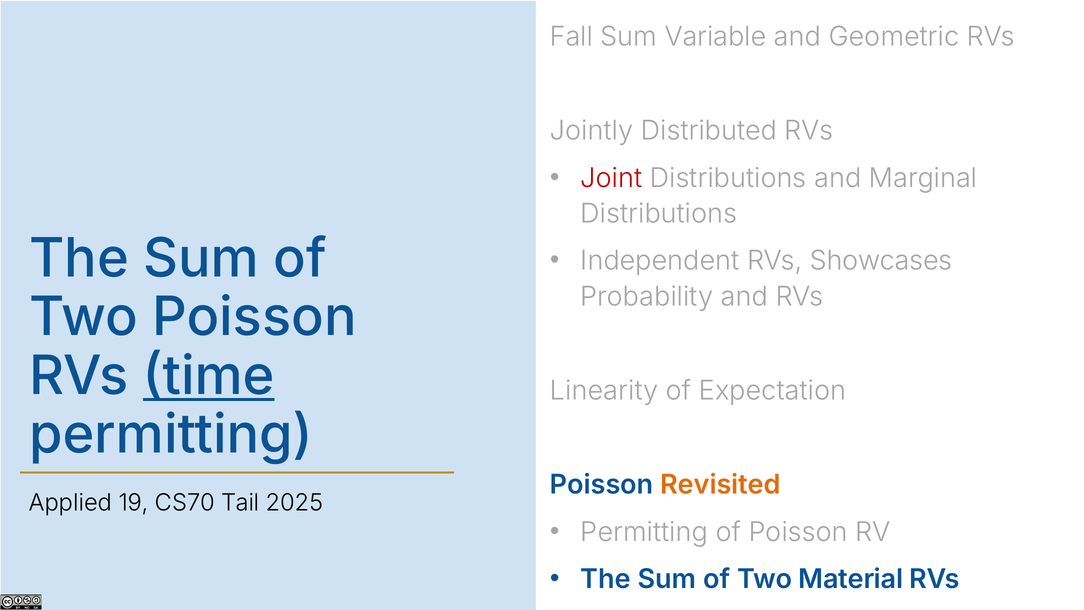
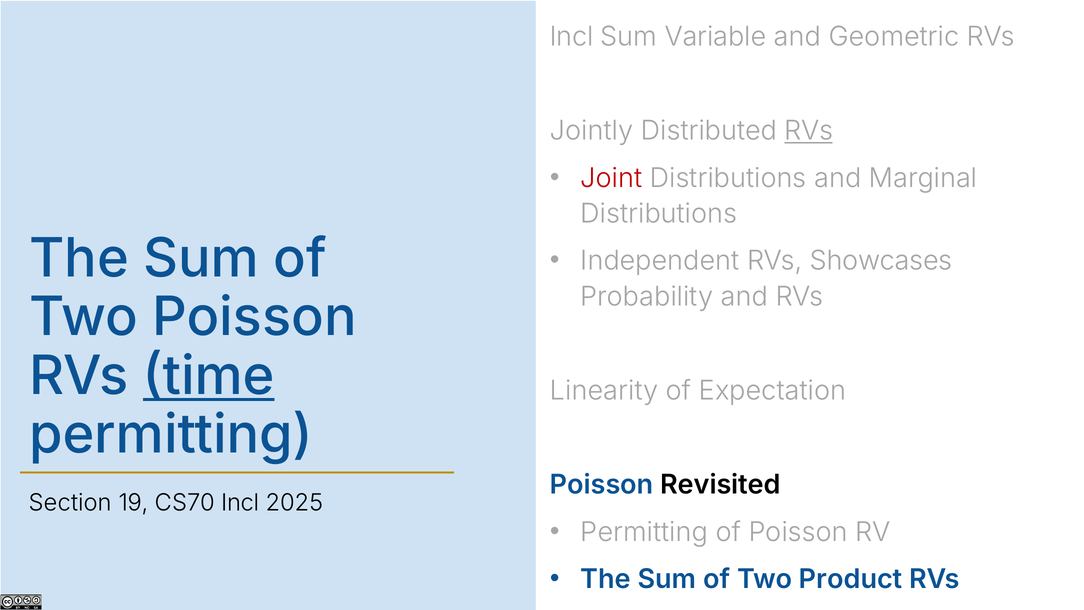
Fall at (571, 37): Fall -> Incl
RVs at (809, 131) underline: none -> present
Revisited colour: orange -> black
Applied: Applied -> Section
CS70 Tail: Tail -> Incl
Material: Material -> Product
